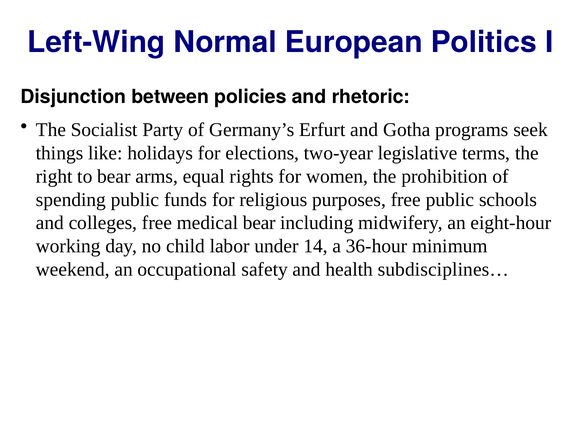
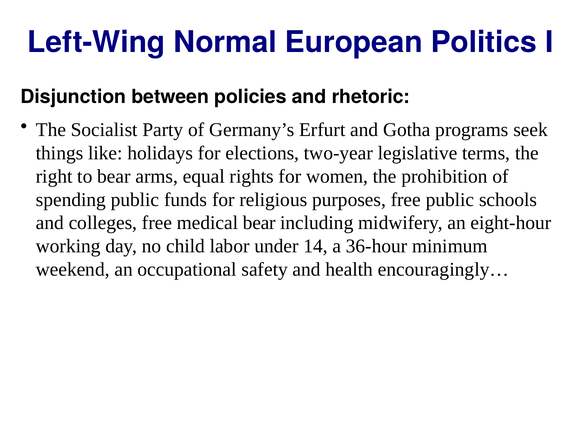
subdisciplines…: subdisciplines… -> encouragingly…
